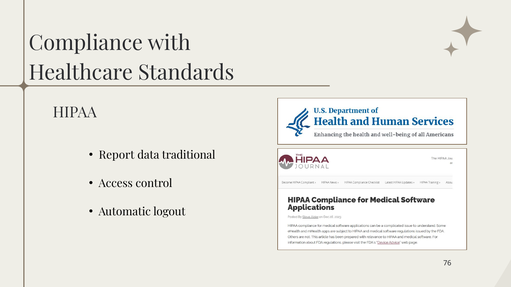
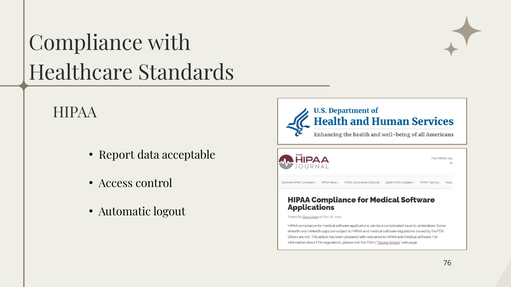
traditional: traditional -> acceptable
